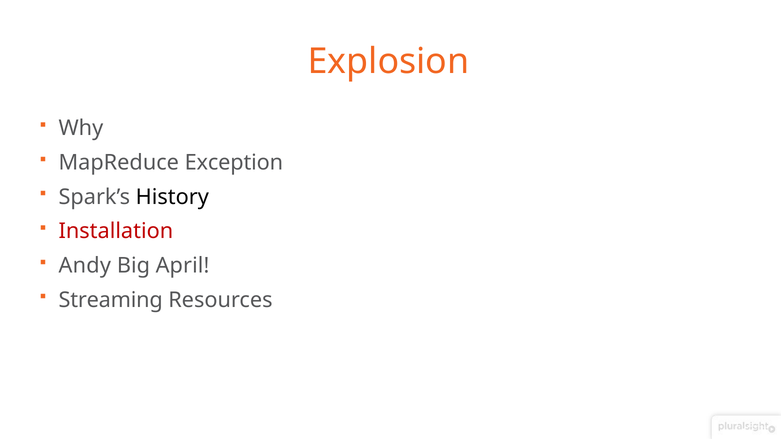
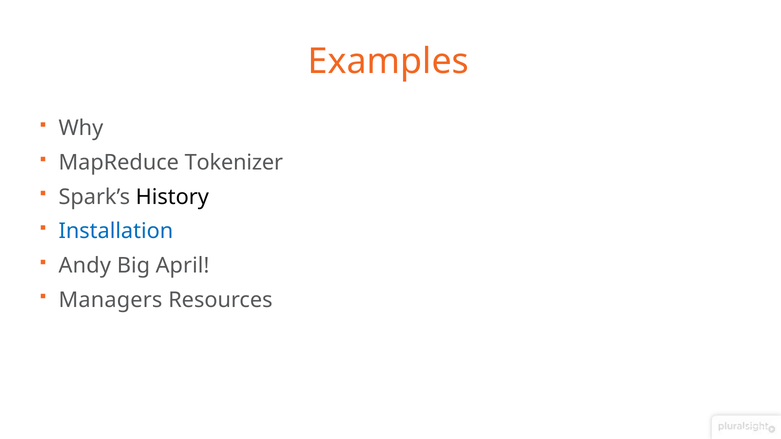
Explosion: Explosion -> Examples
Exception: Exception -> Tokenizer
Installation colour: red -> blue
Streaming: Streaming -> Managers
